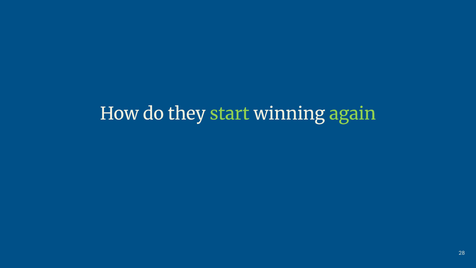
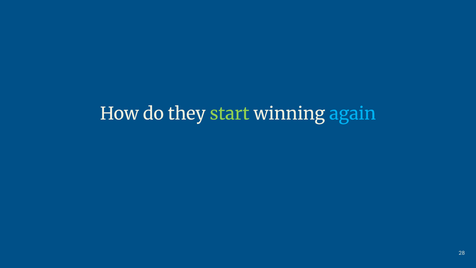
again colour: light green -> light blue
